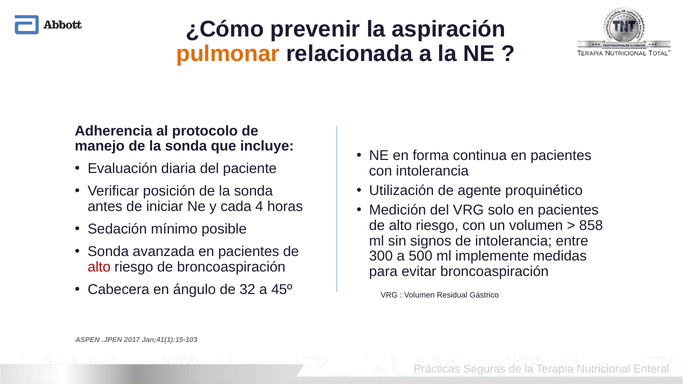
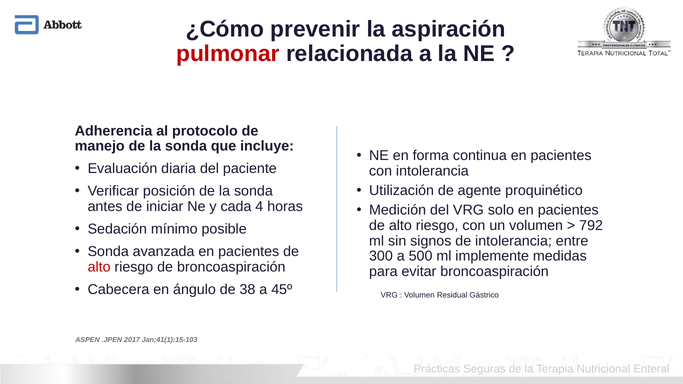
pulmonar colour: orange -> red
858: 858 -> 792
32: 32 -> 38
